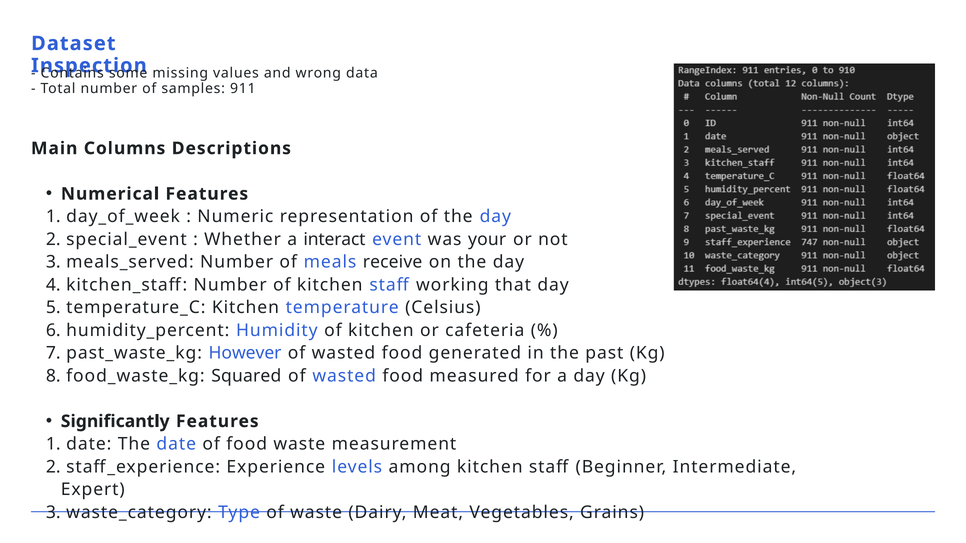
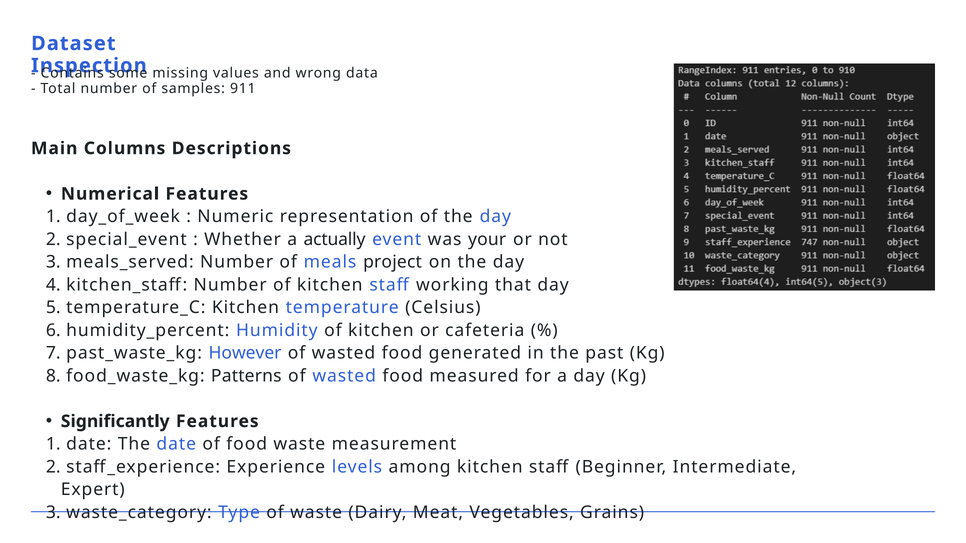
interact: interact -> actually
receive: receive -> project
Squared: Squared -> Patterns
